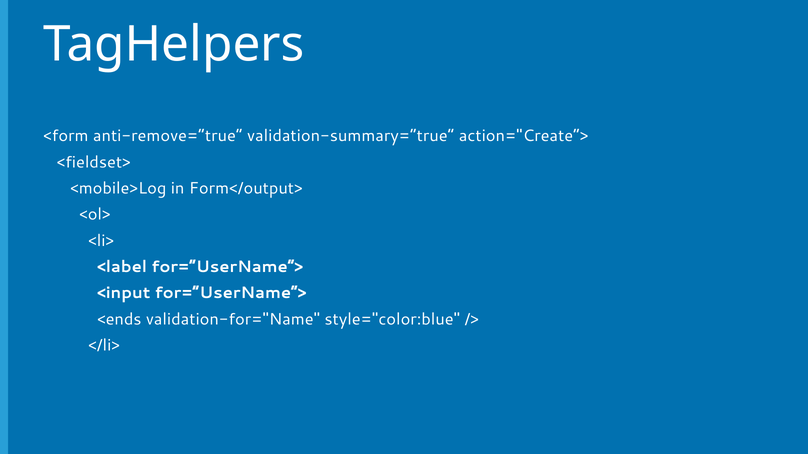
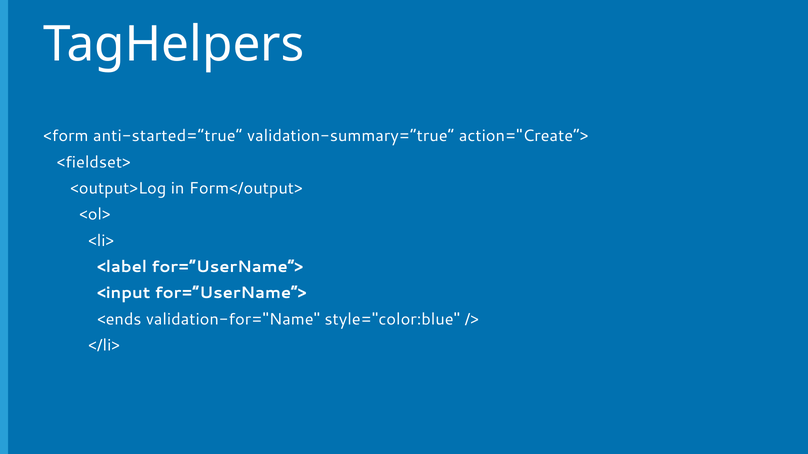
anti-remove=“true“: anti-remove=“true“ -> anti-started=“true“
<mobile>Log: <mobile>Log -> <output>Log
